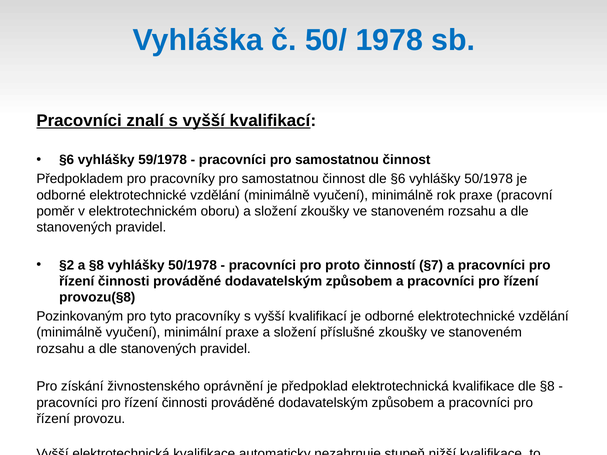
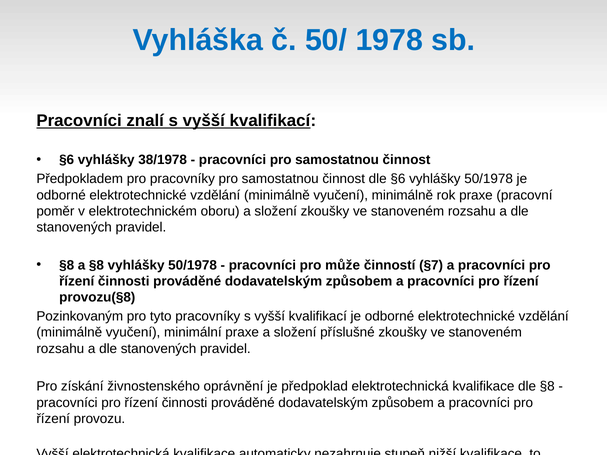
59/1978: 59/1978 -> 38/1978
§2 at (67, 265): §2 -> §8
proto: proto -> může
